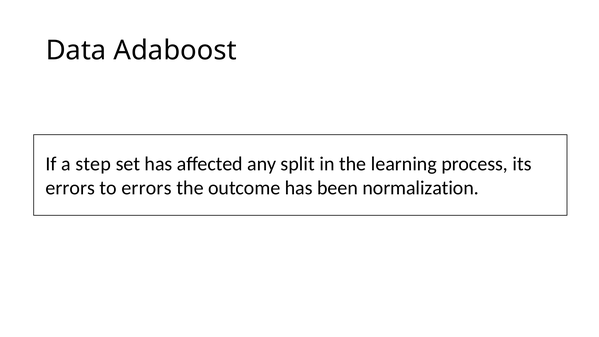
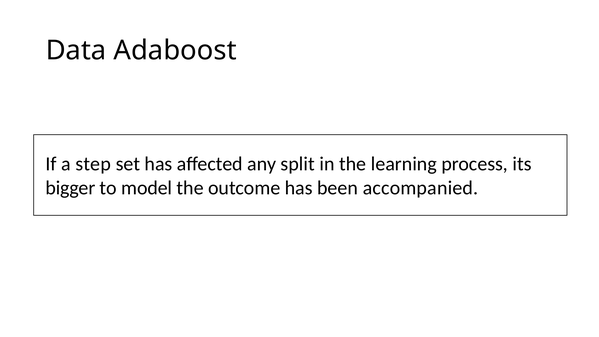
errors at (70, 188): errors -> bigger
to errors: errors -> model
normalization: normalization -> accompanied
